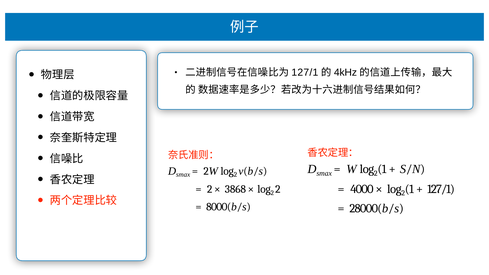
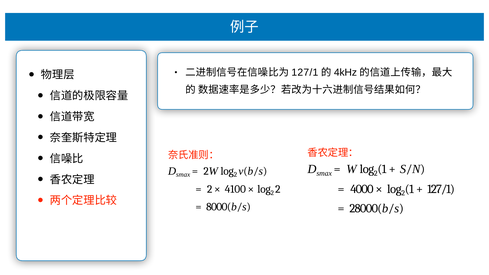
3868: 3868 -> 4100
